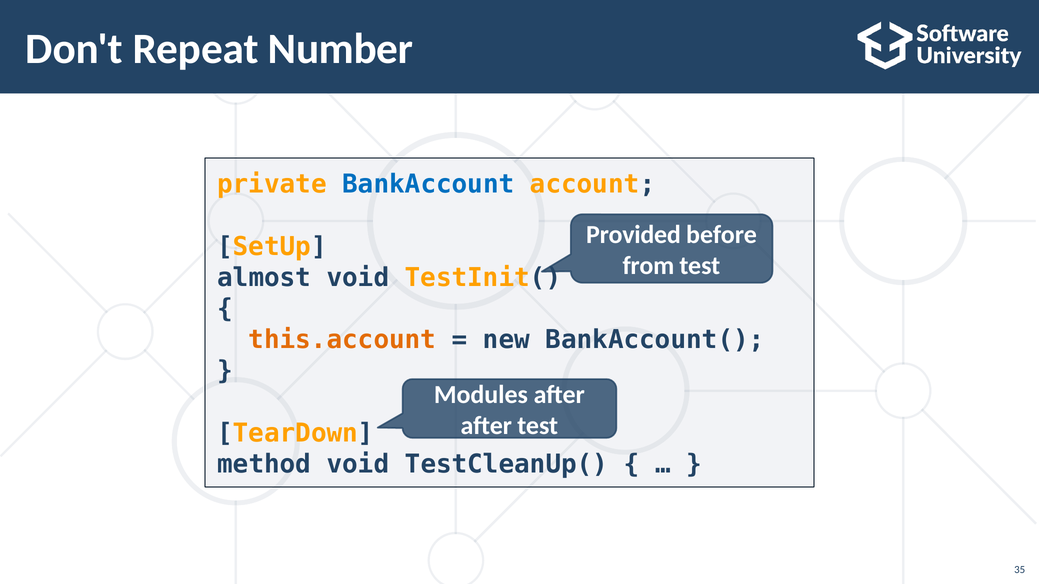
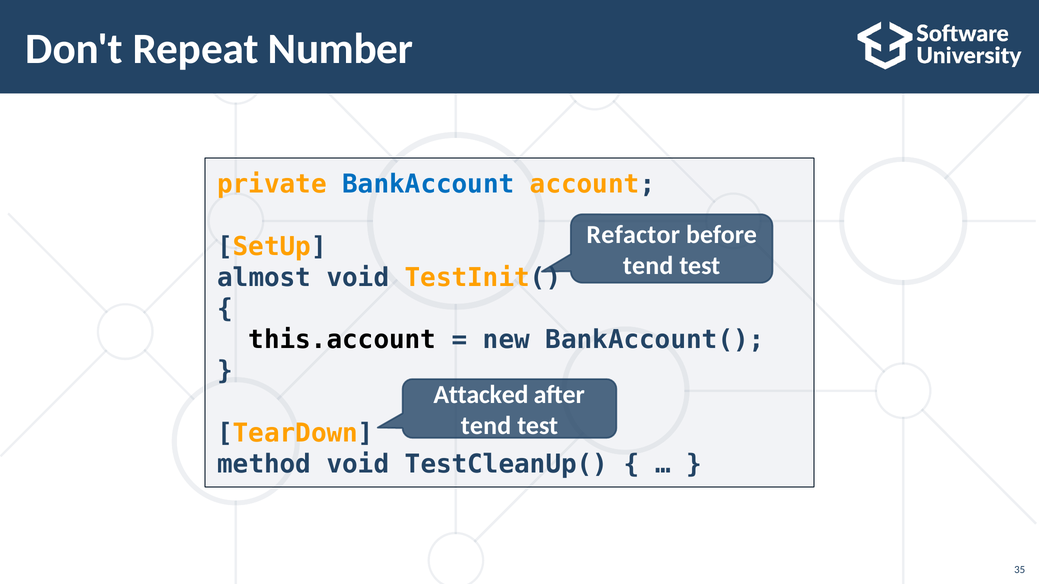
Provided: Provided -> Refactor
from at (648, 266): from -> tend
this.account colour: orange -> black
Modules: Modules -> Attacked
after at (486, 426): after -> tend
